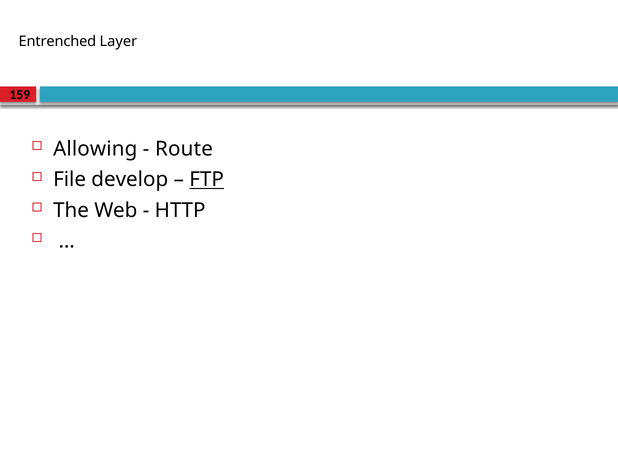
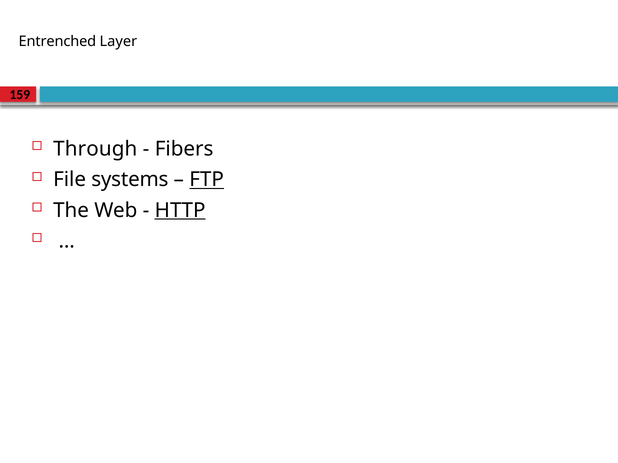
Allowing: Allowing -> Through
Route: Route -> Fibers
develop: develop -> systems
HTTP underline: none -> present
